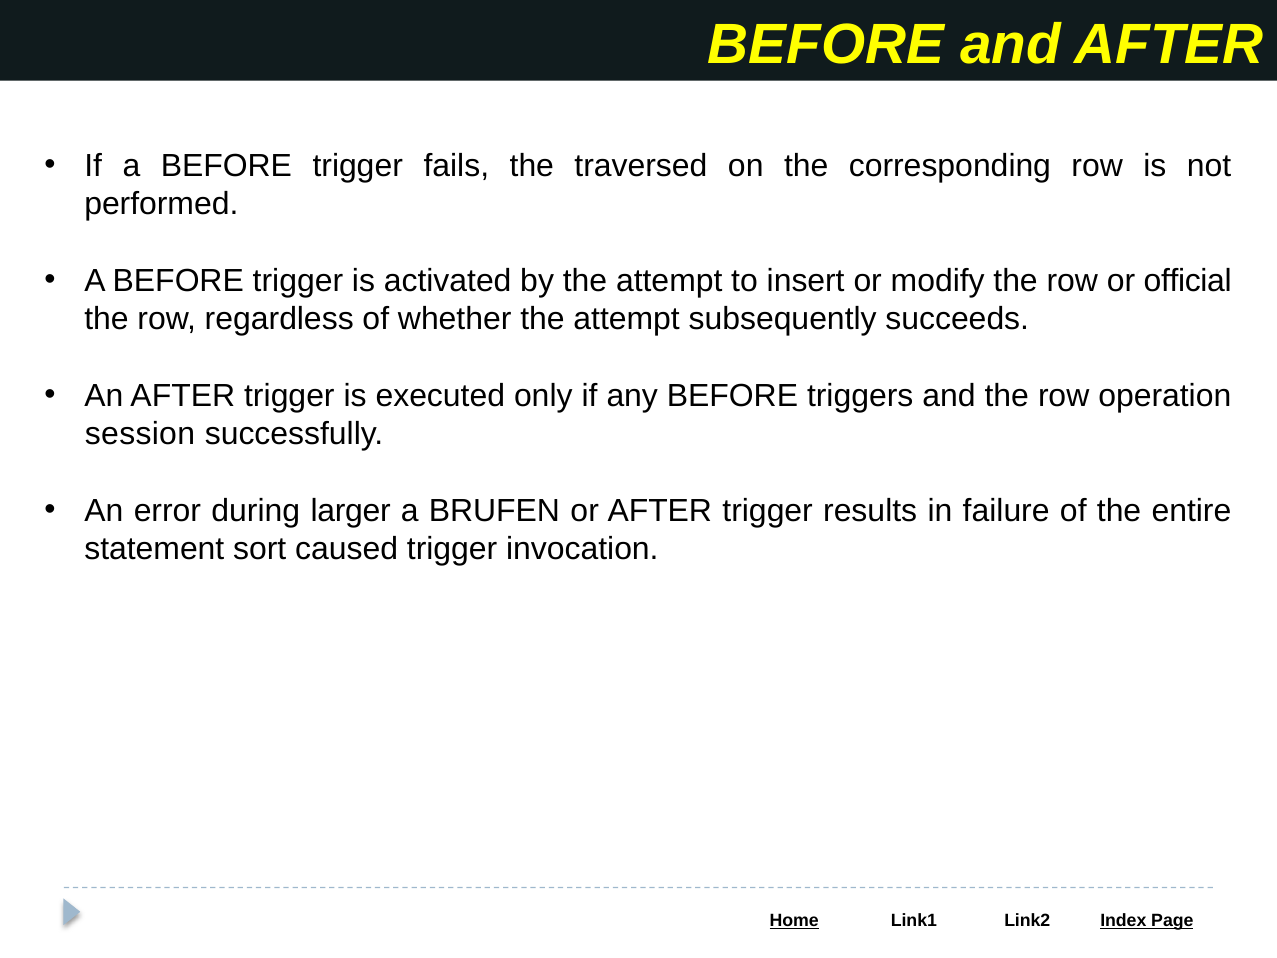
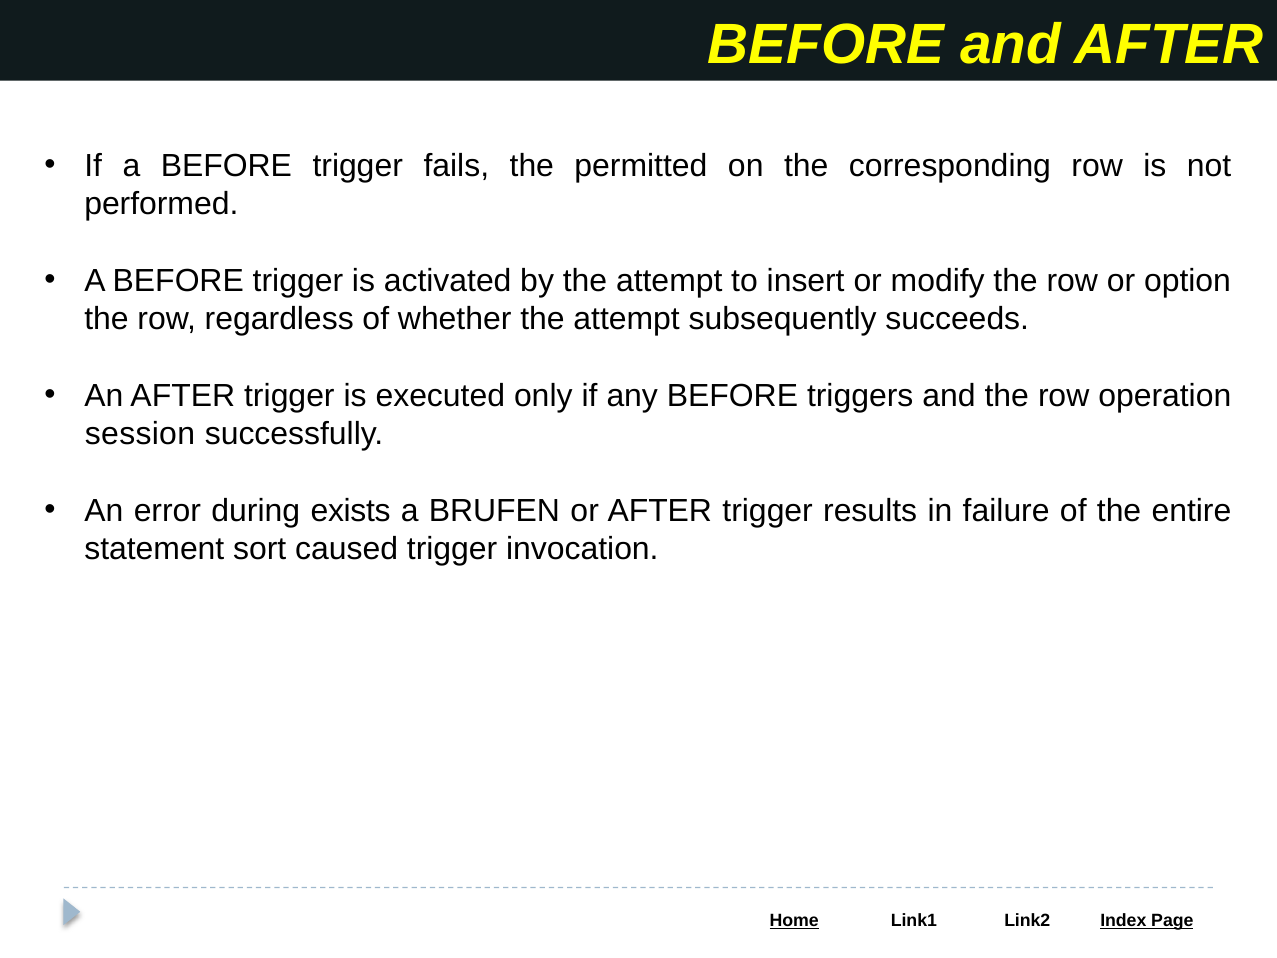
traversed: traversed -> permitted
official: official -> option
larger: larger -> exists
